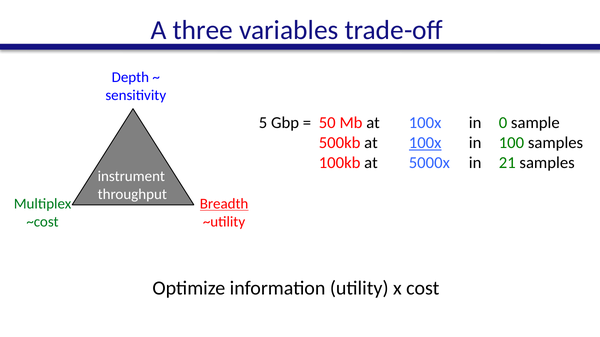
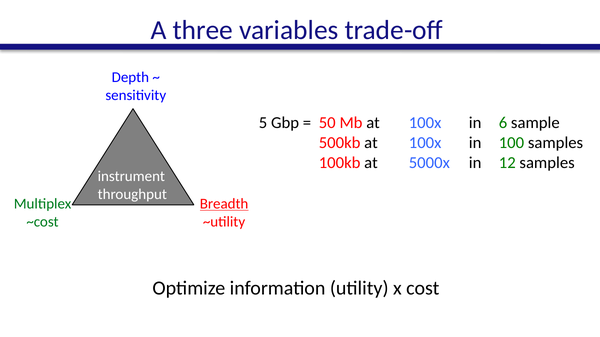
0: 0 -> 6
100x at (425, 143) underline: present -> none
21: 21 -> 12
